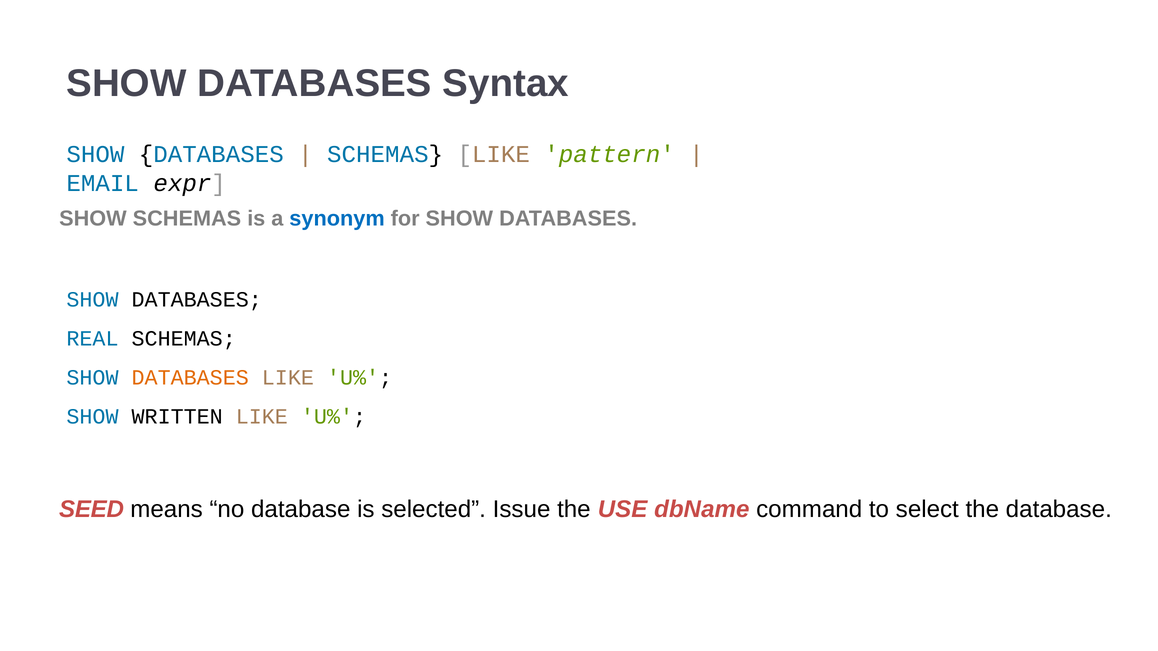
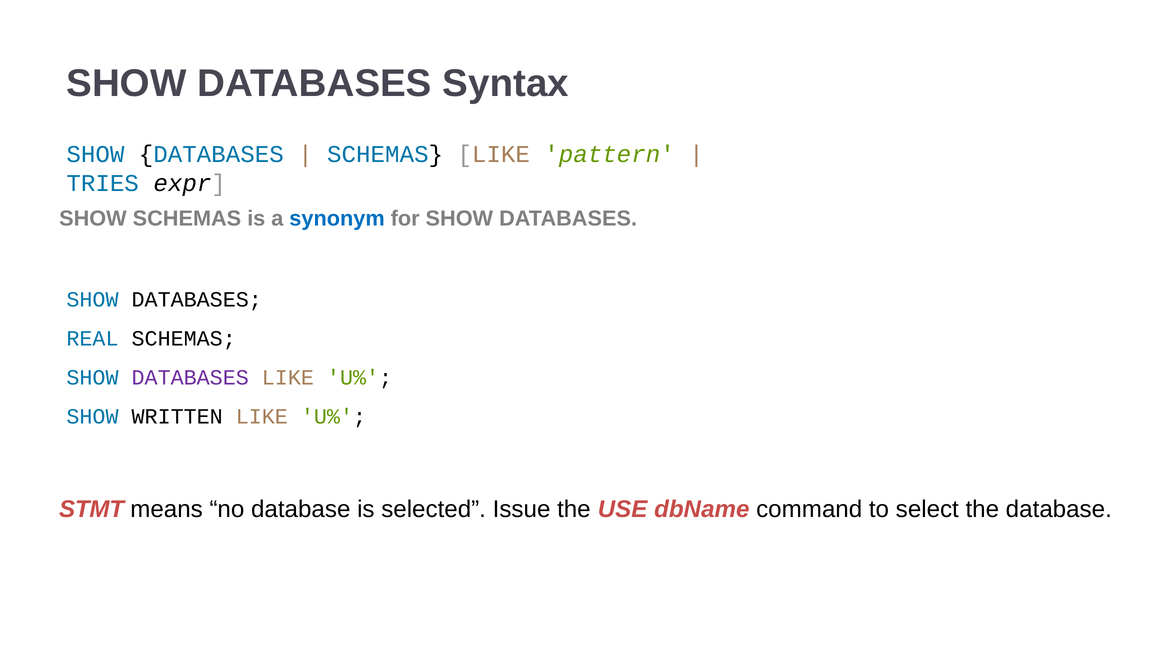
EMAIL: EMAIL -> TRIES
DATABASES at (190, 378) colour: orange -> purple
SEED: SEED -> STMT
